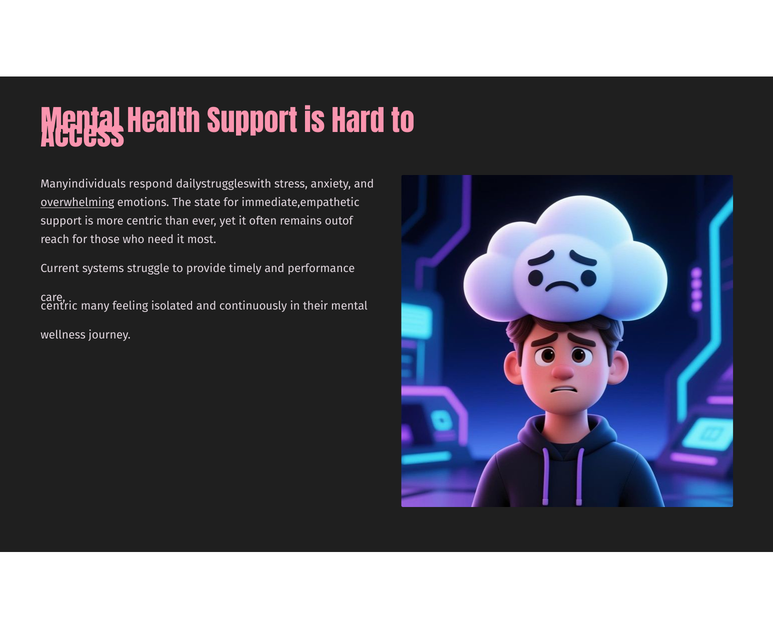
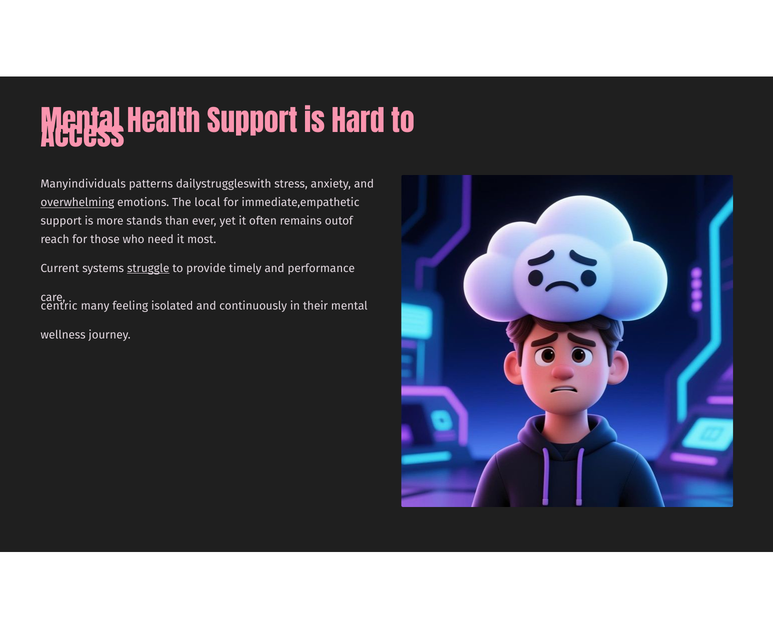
respond: respond -> patterns
state: state -> local
more centric: centric -> stands
struggle underline: none -> present
